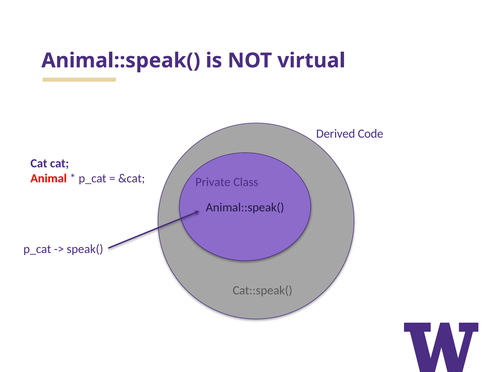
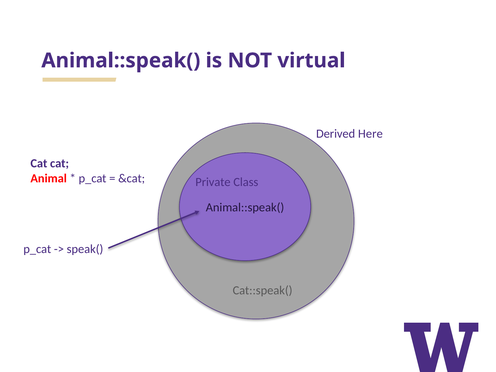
Code: Code -> Here
